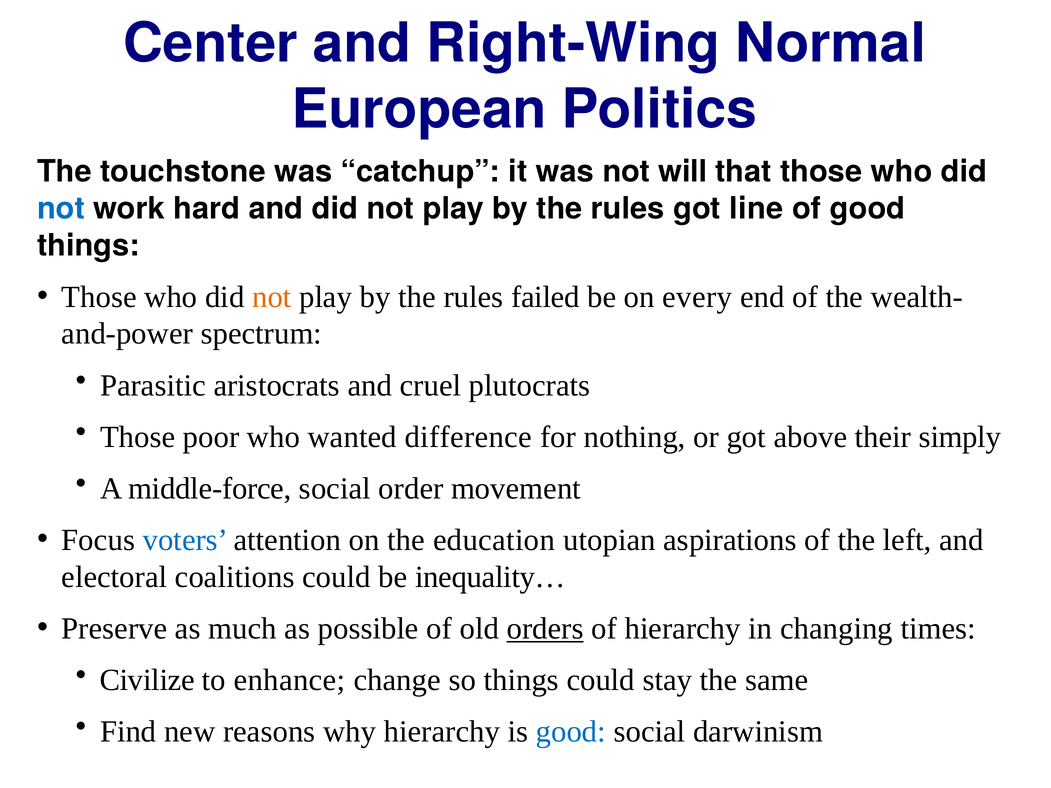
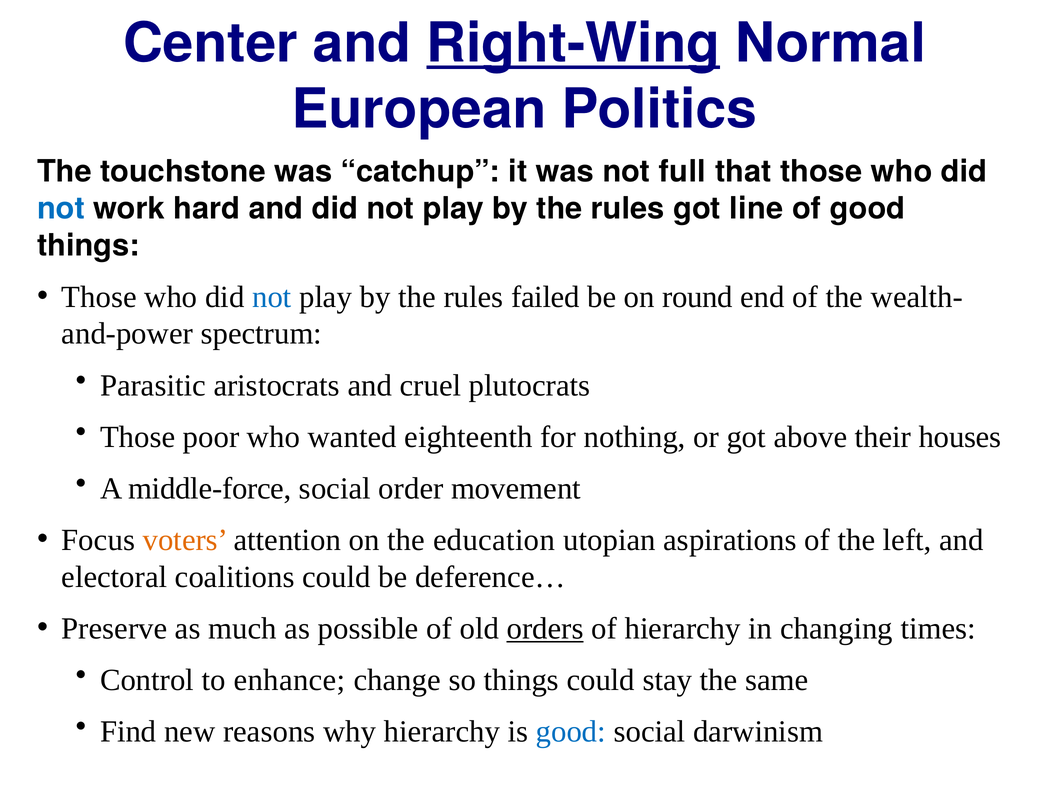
Right-Wing underline: none -> present
will: will -> full
not at (272, 297) colour: orange -> blue
every: every -> round
difference: difference -> eighteenth
simply: simply -> houses
voters colour: blue -> orange
inequality…: inequality… -> deference…
Civilize: Civilize -> Control
